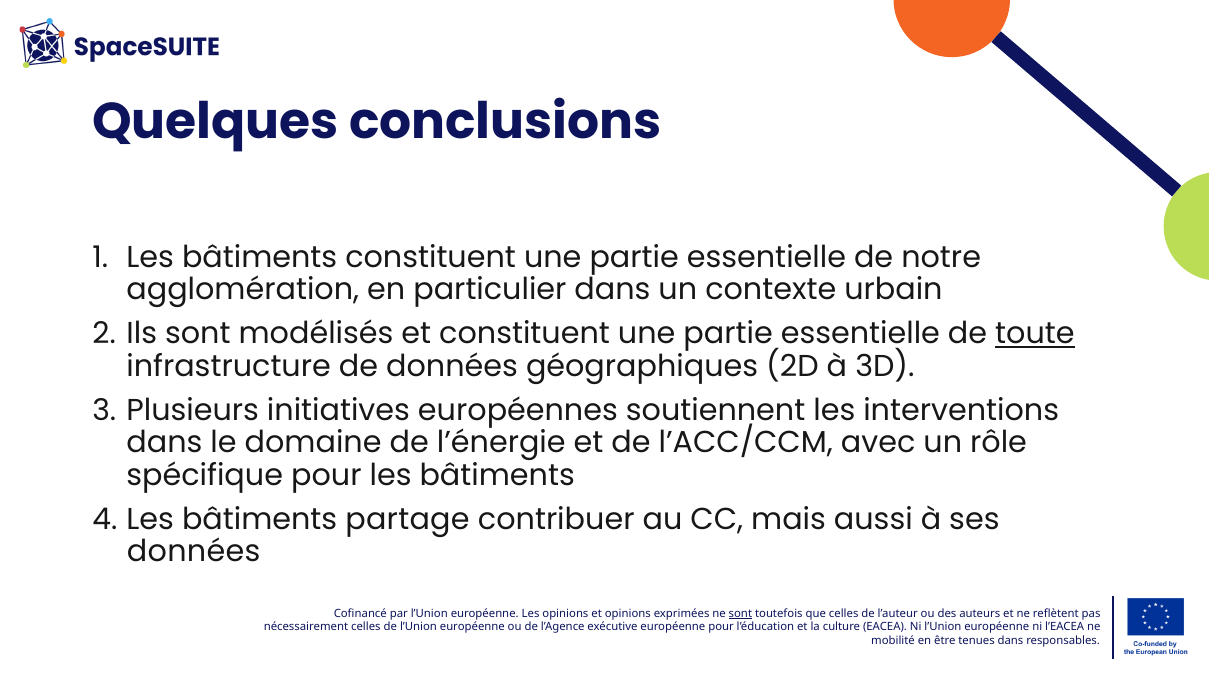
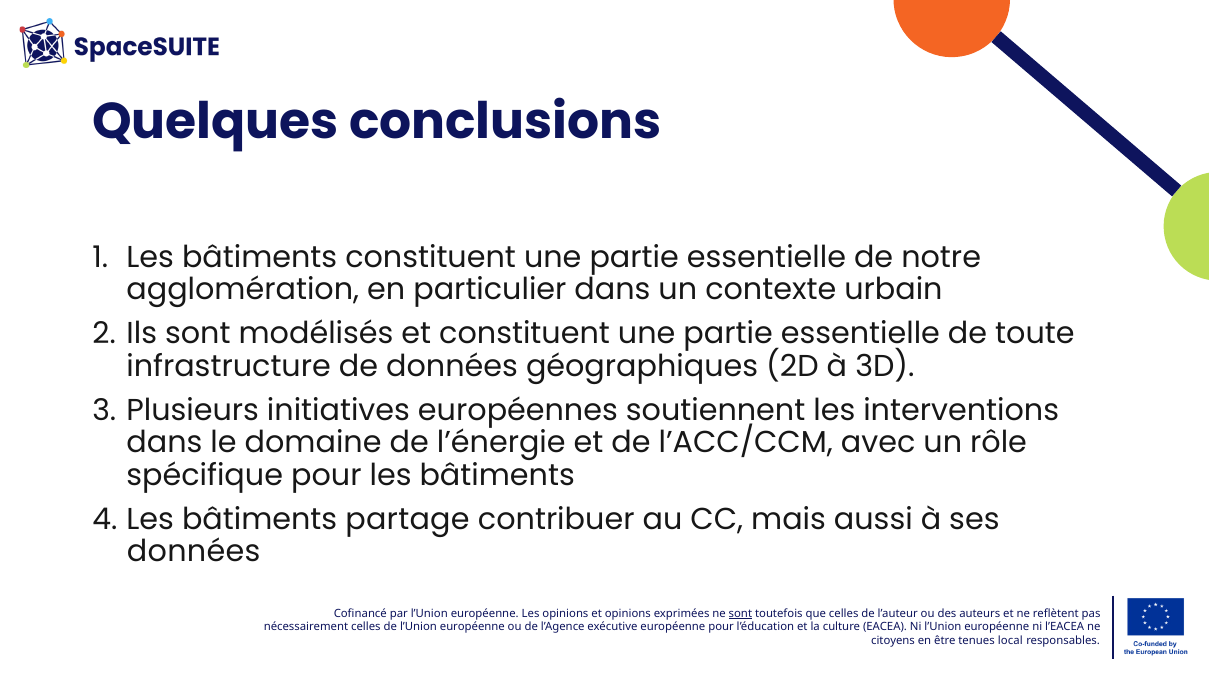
toute underline: present -> none
mobilité: mobilité -> citoyens
dans at (1010, 641): dans -> local
